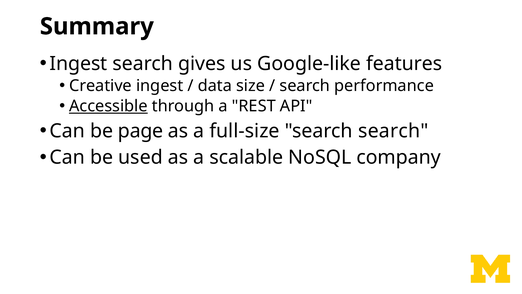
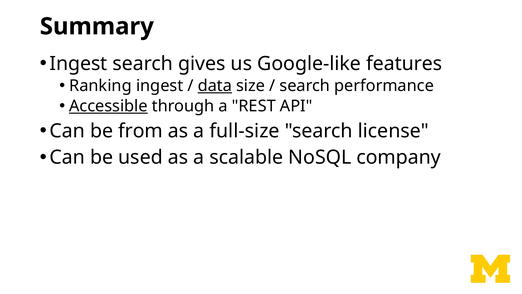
Creative: Creative -> Ranking
data underline: none -> present
page: page -> from
search search: search -> license
